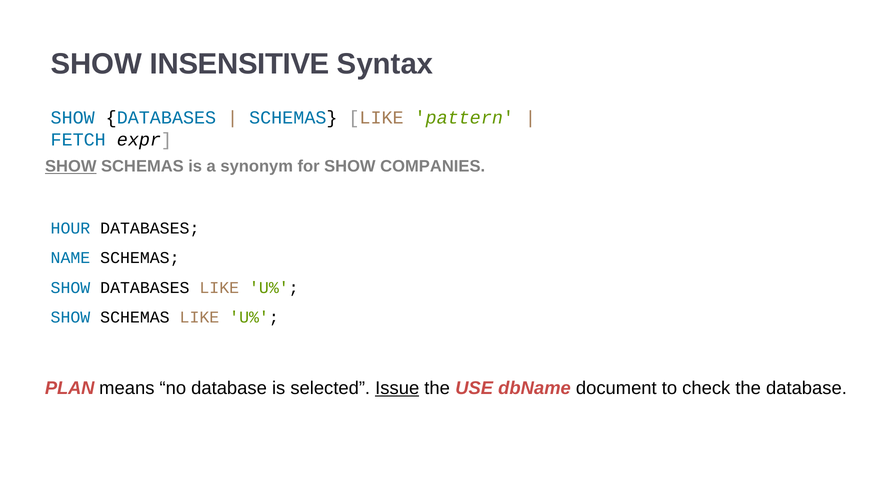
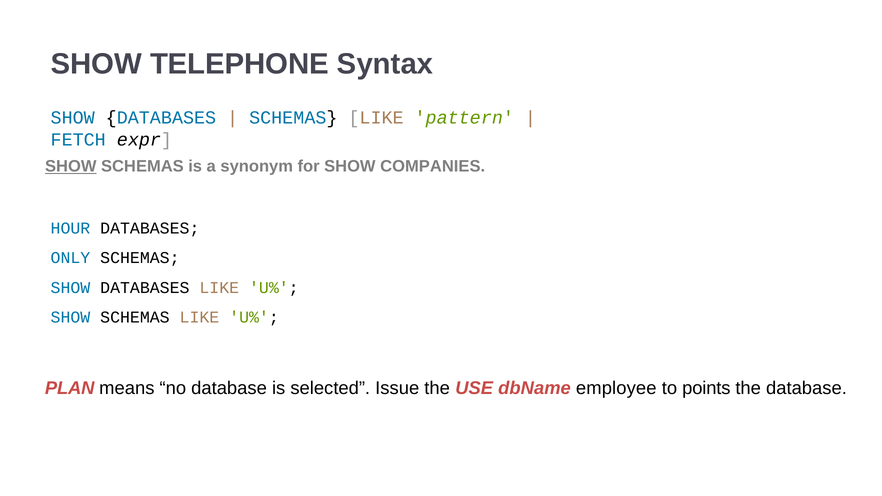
INSENSITIVE: INSENSITIVE -> TELEPHONE
NAME: NAME -> ONLY
Issue underline: present -> none
document: document -> employee
check: check -> points
